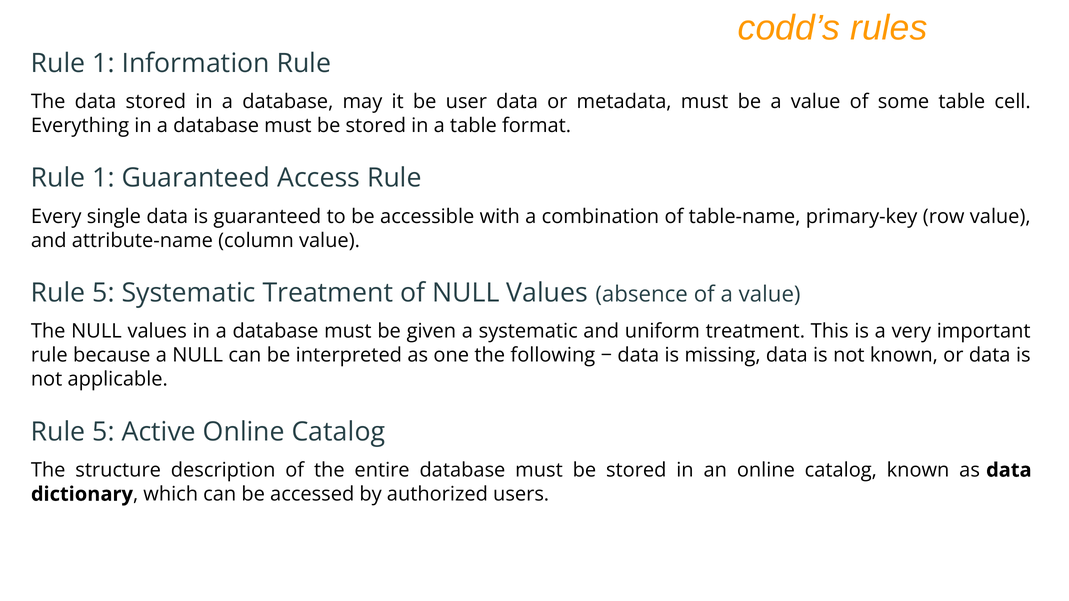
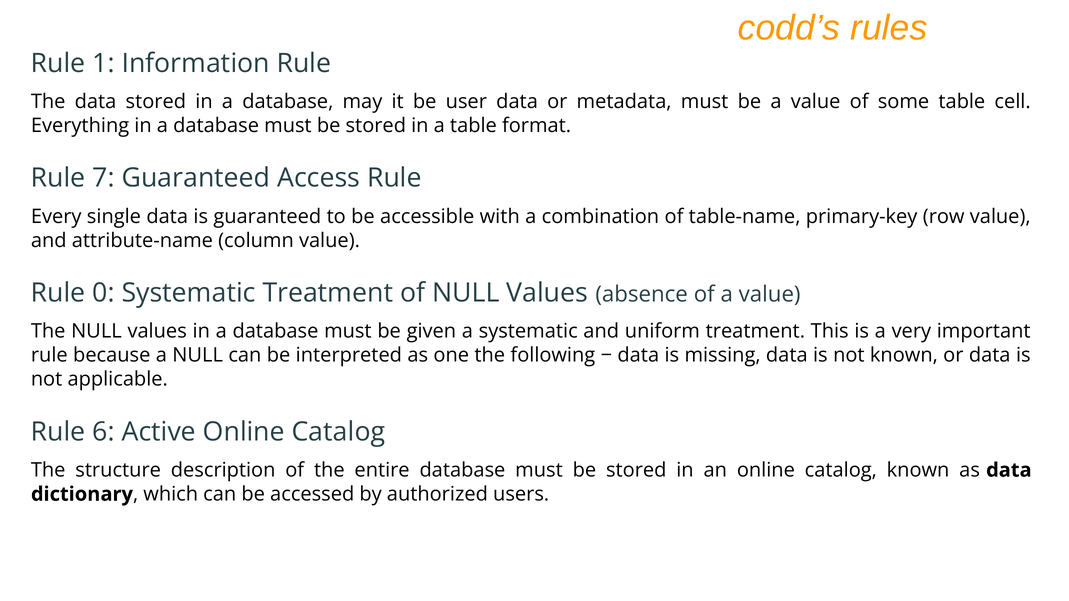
1 at (104, 178): 1 -> 7
5 at (104, 293): 5 -> 0
5 at (104, 432): 5 -> 6
